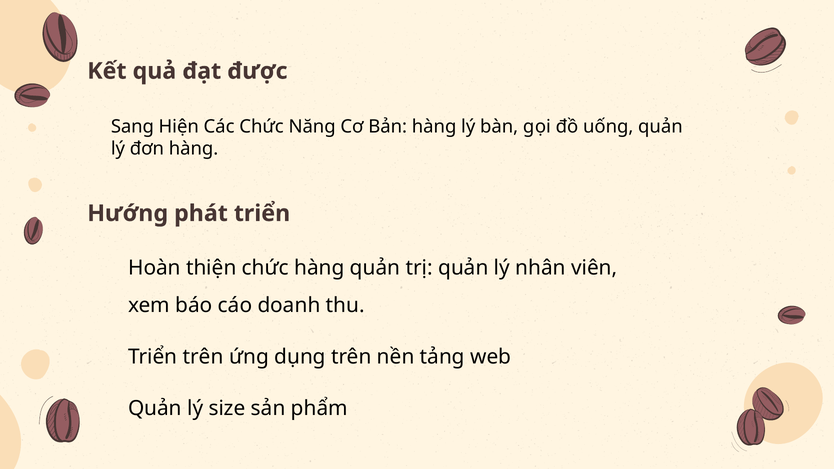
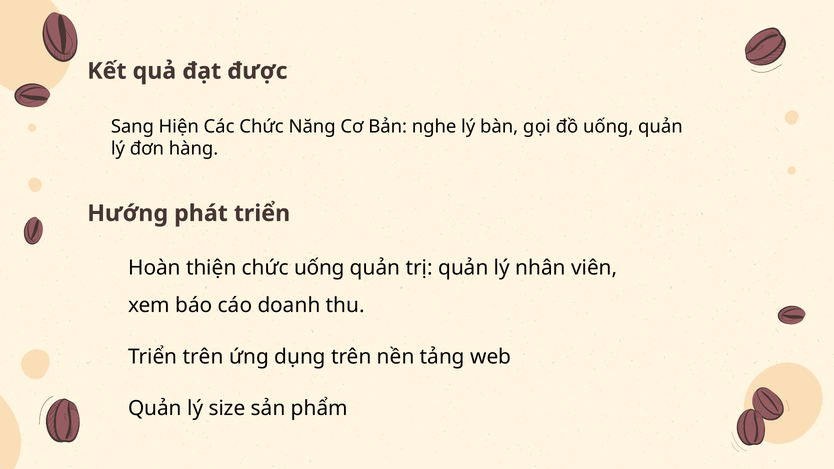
Bản hàng: hàng -> nghe
chức hàng: hàng -> uống
